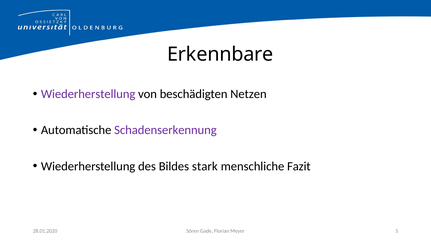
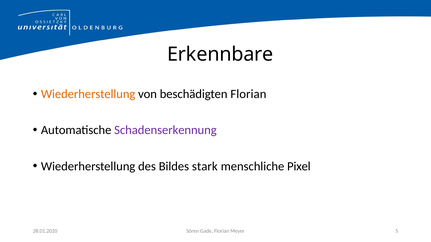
Wiederherstellung at (88, 94) colour: purple -> orange
beschädigten Netzen: Netzen -> Florian
Fazit: Fazit -> Pixel
